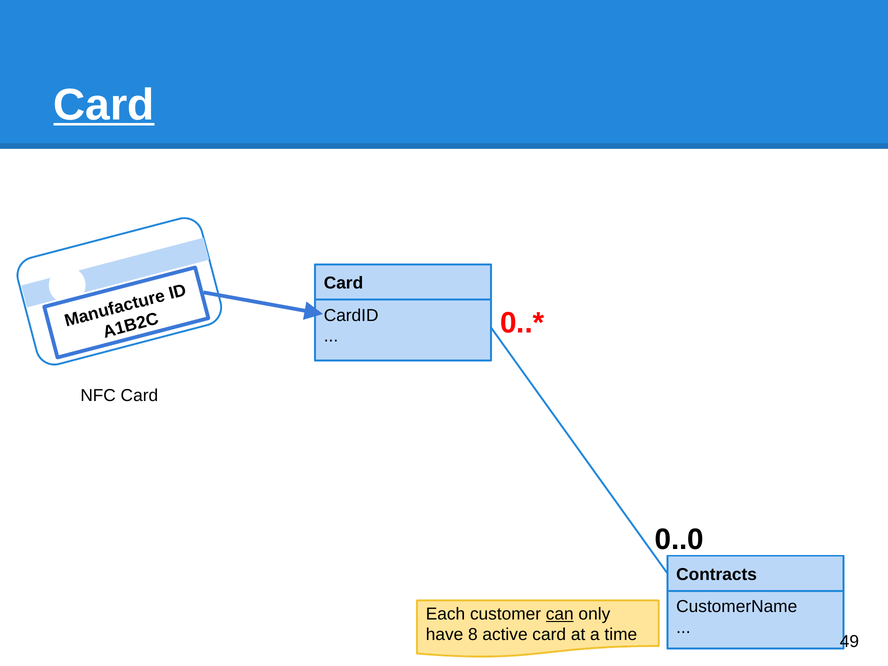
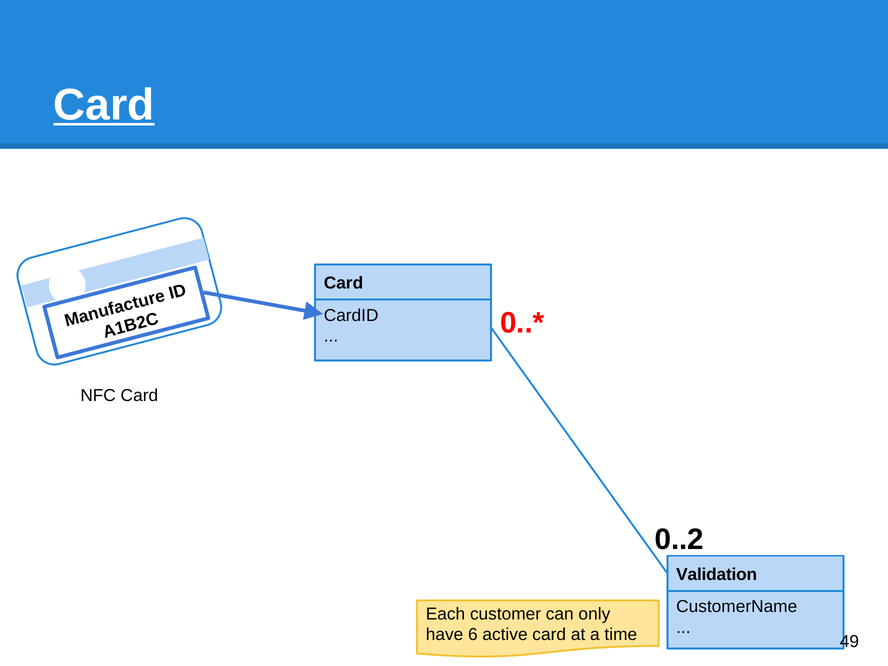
0..0: 0..0 -> 0..2
Contracts: Contracts -> Validation
can underline: present -> none
8: 8 -> 6
